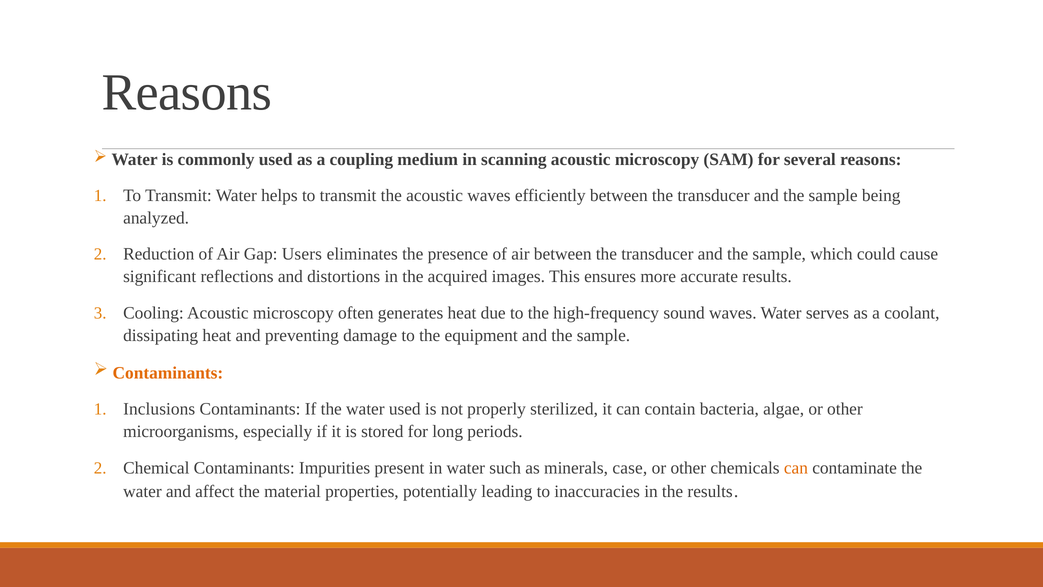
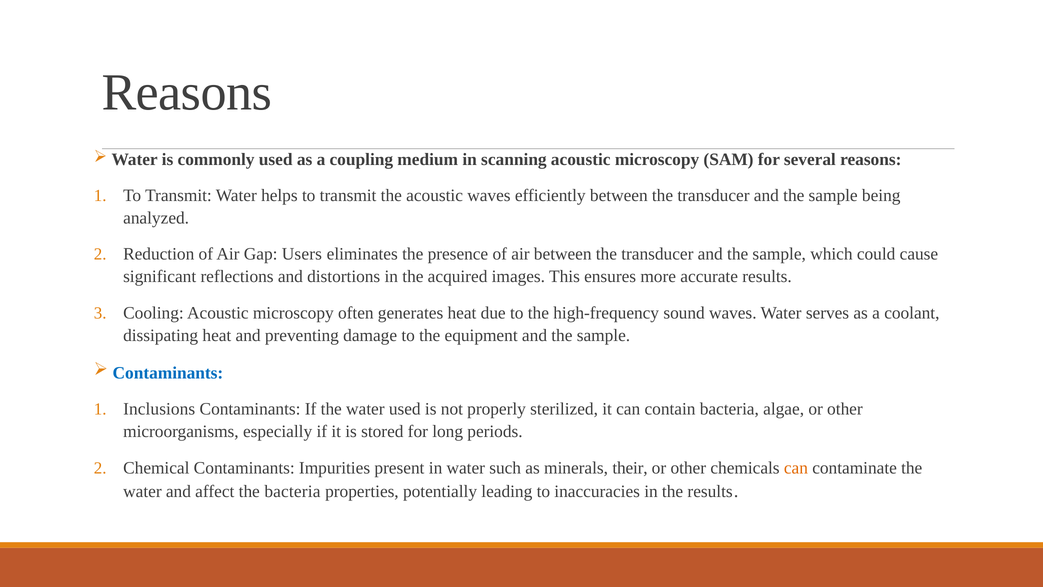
Contaminants at (168, 373) colour: orange -> blue
case: case -> their
the material: material -> bacteria
